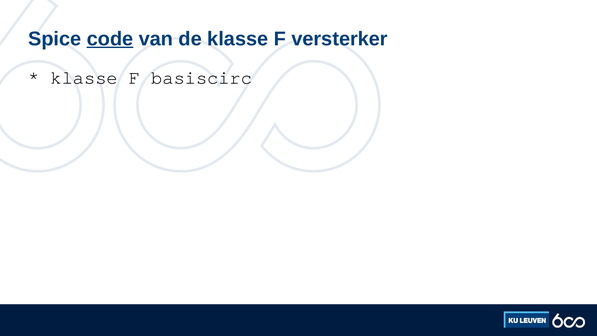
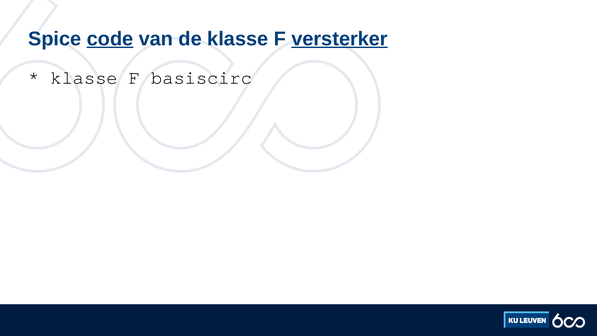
versterker underline: none -> present
